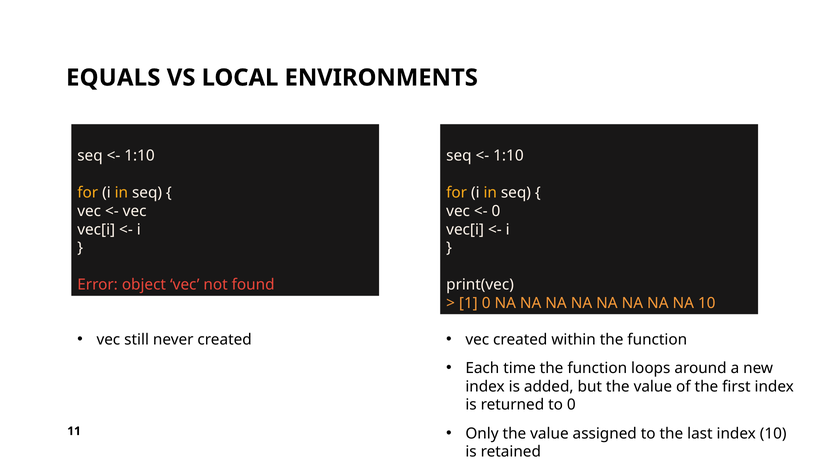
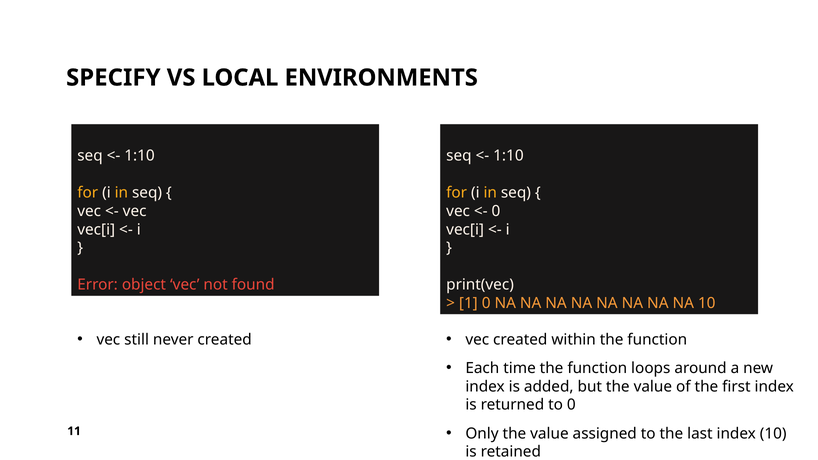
EQUALS: EQUALS -> SPECIFY
